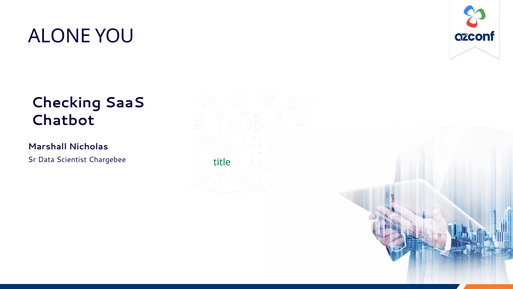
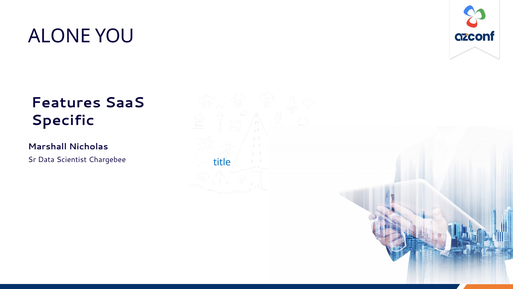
Checking: Checking -> Features
Chatbot: Chatbot -> Specific
title colour: green -> blue
